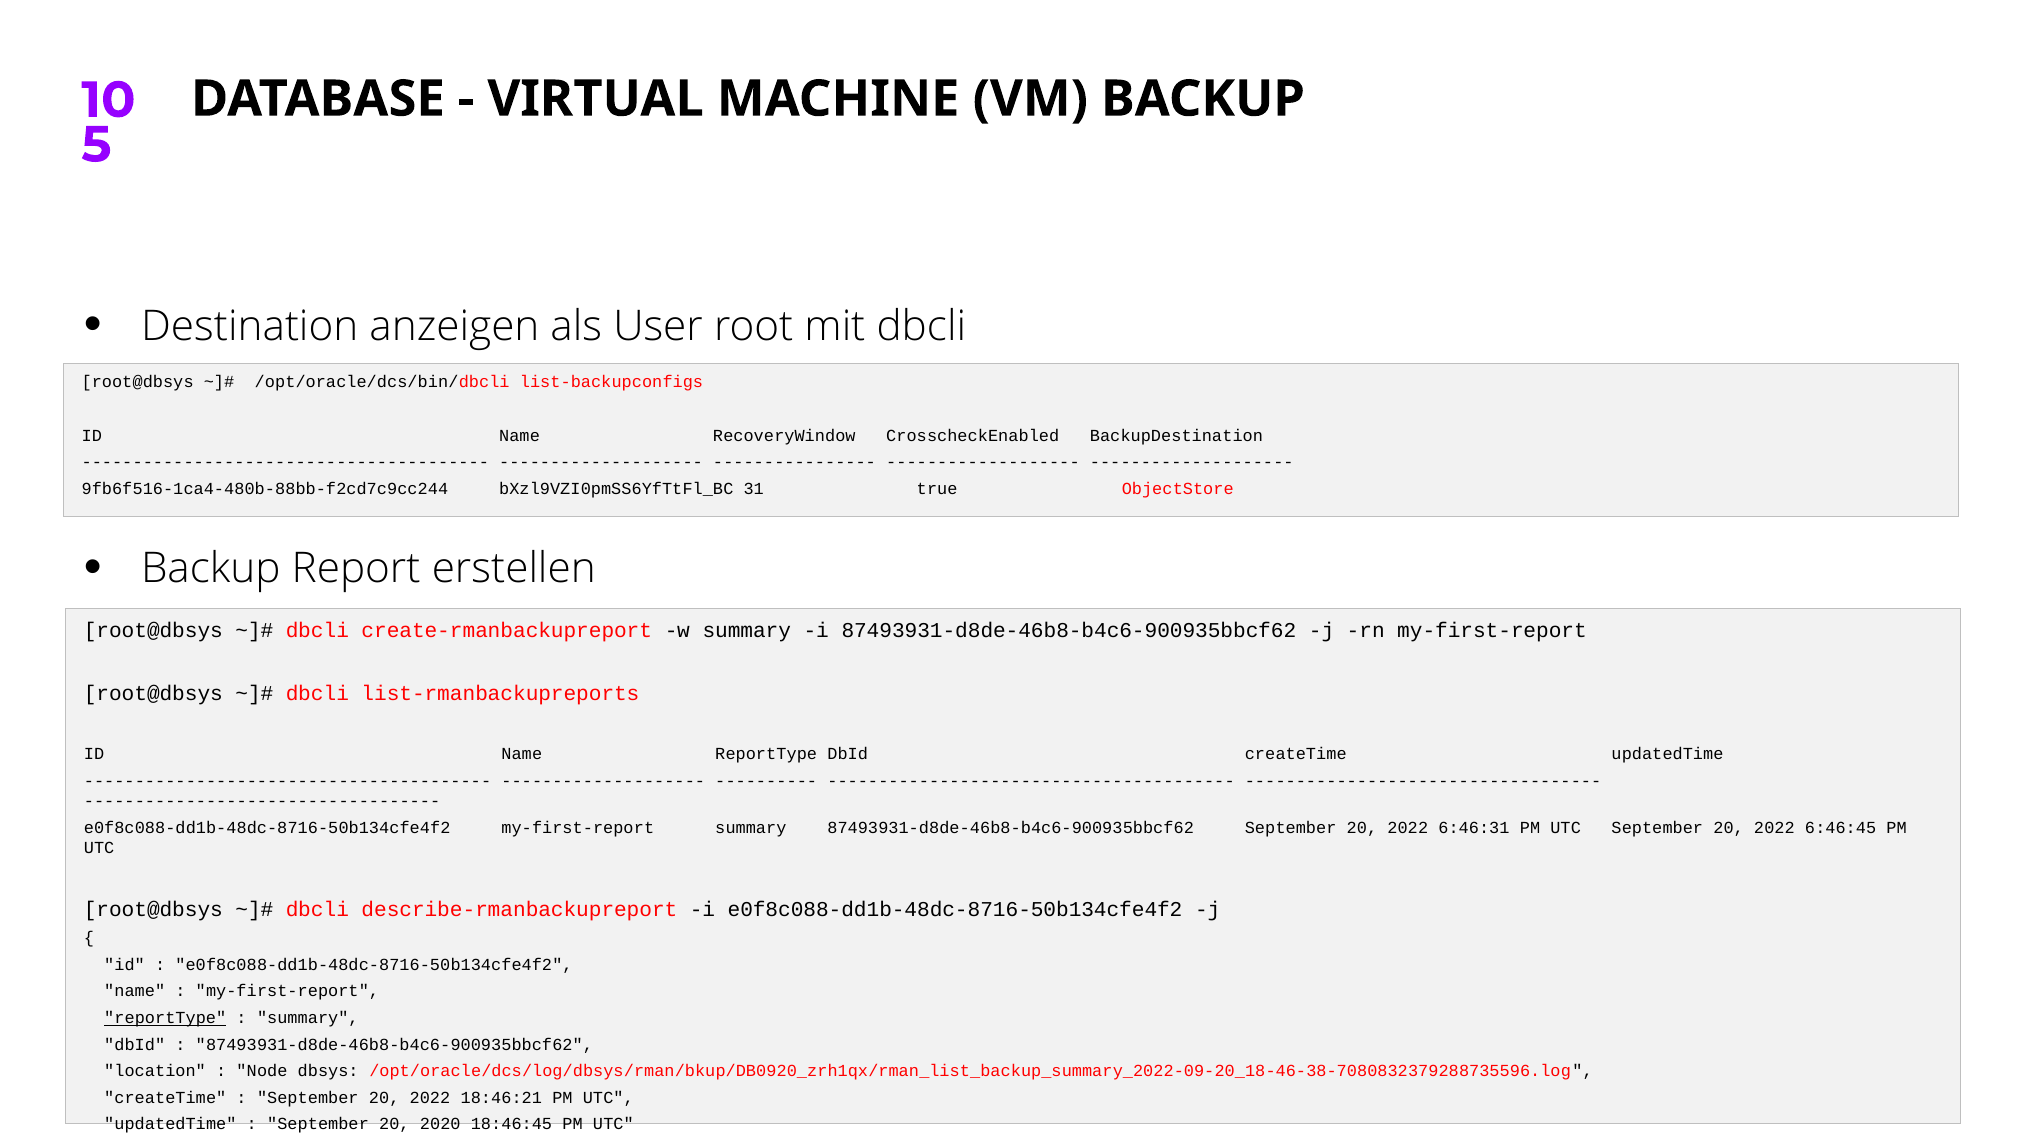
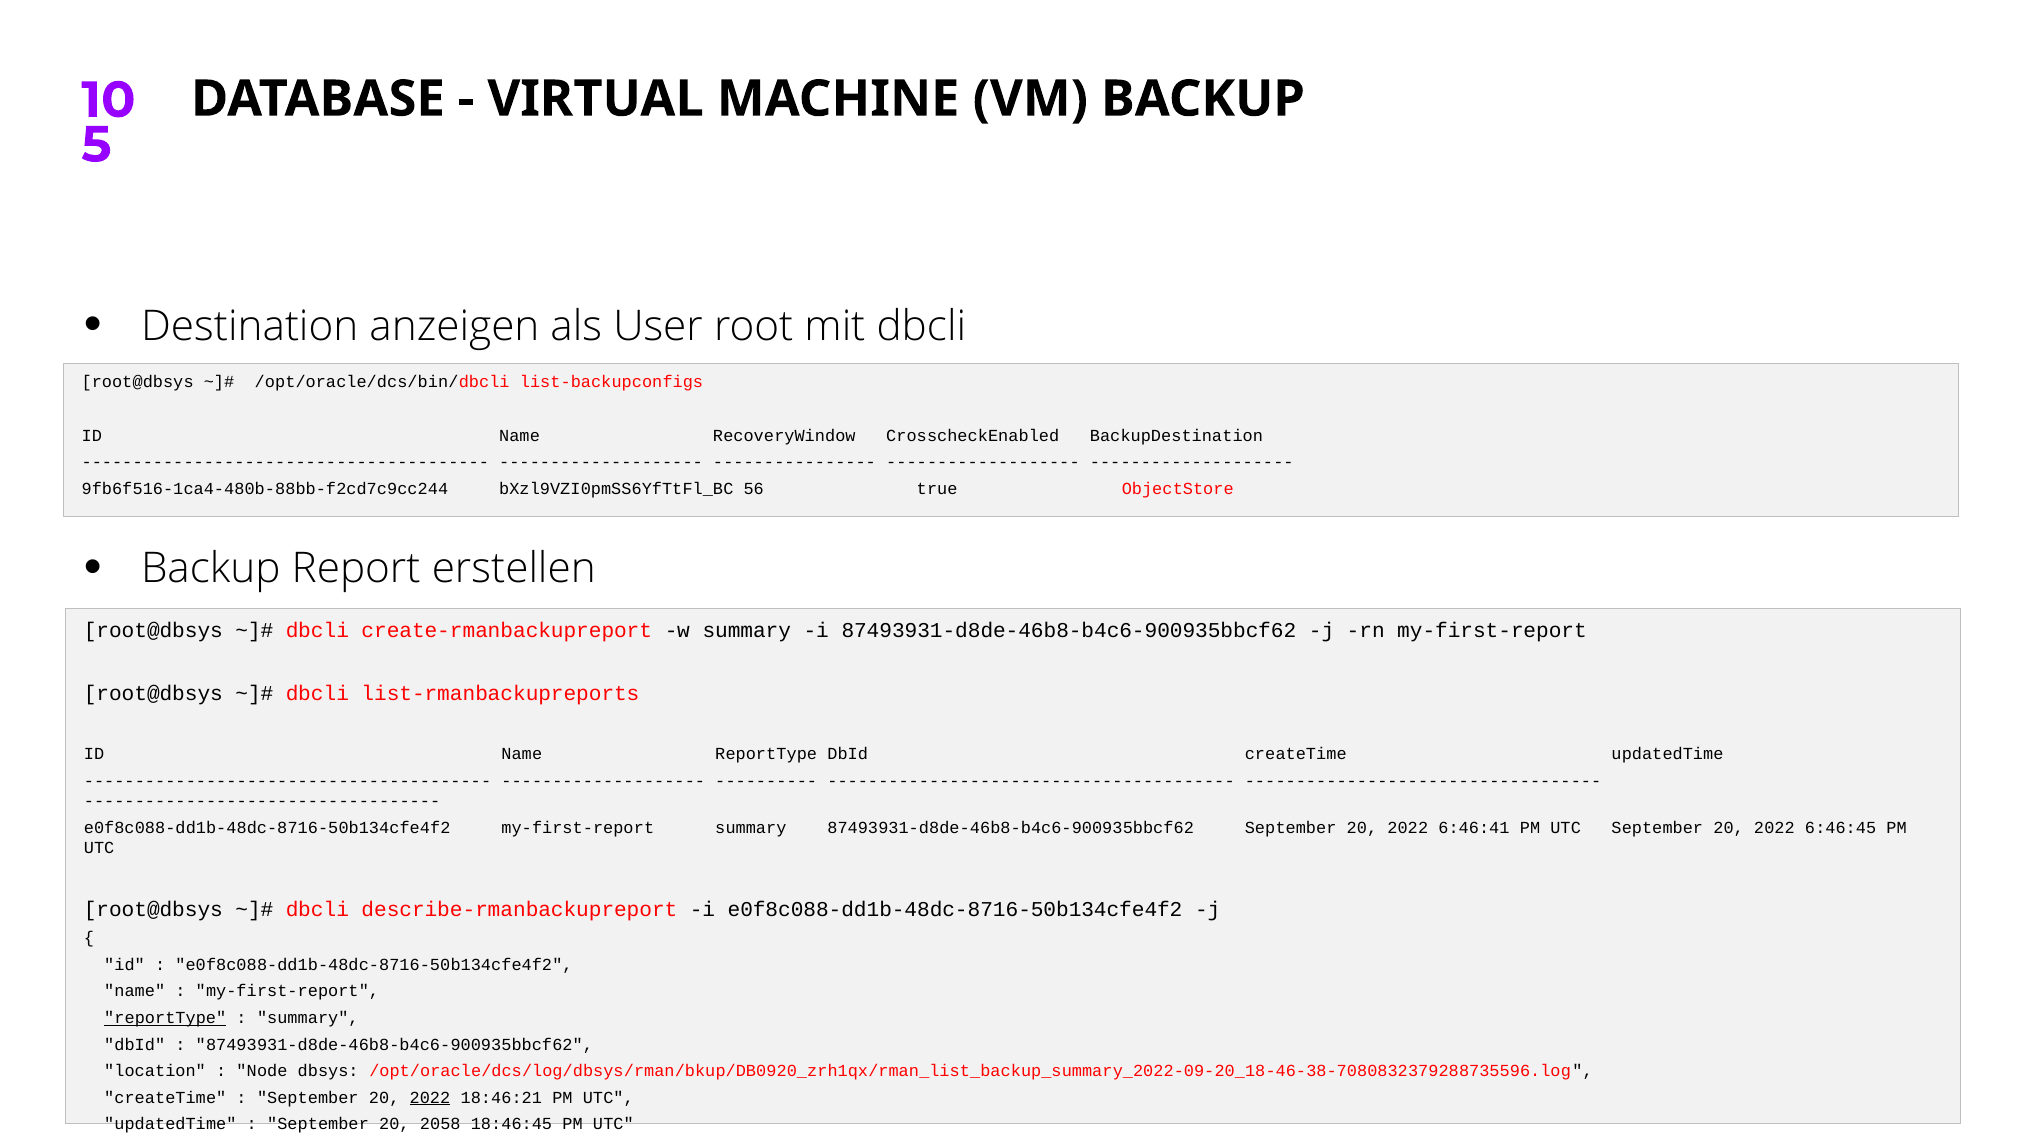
31: 31 -> 56
6:46:31: 6:46:31 -> 6:46:41
2022 at (430, 1098) underline: none -> present
2020: 2020 -> 2058
